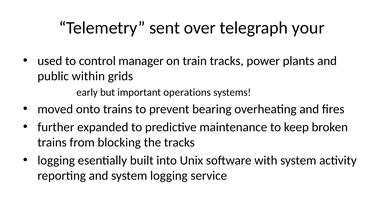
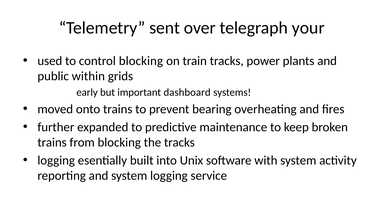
control manager: manager -> blocking
operations: operations -> dashboard
